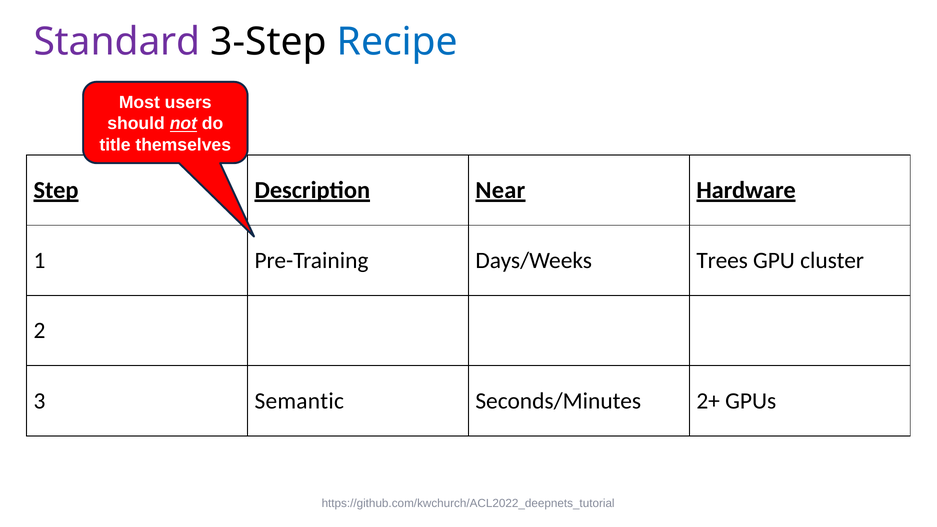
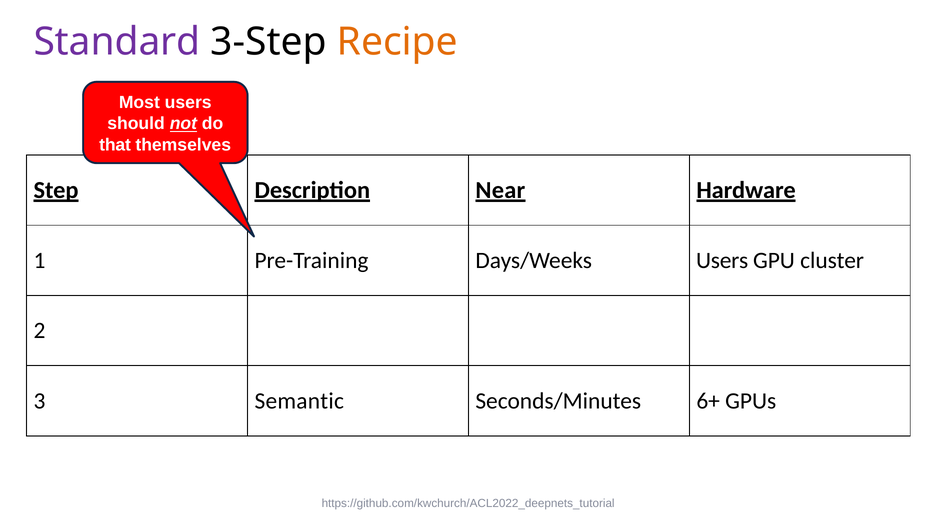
Recipe colour: blue -> orange
title: title -> that
Days/Weeks Trees: Trees -> Users
2+: 2+ -> 6+
